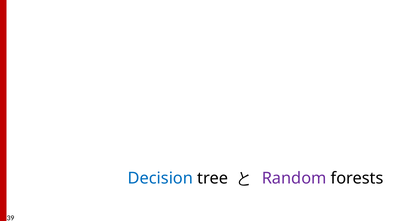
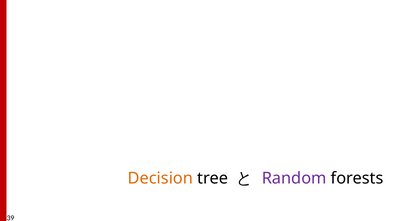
Decision colour: blue -> orange
